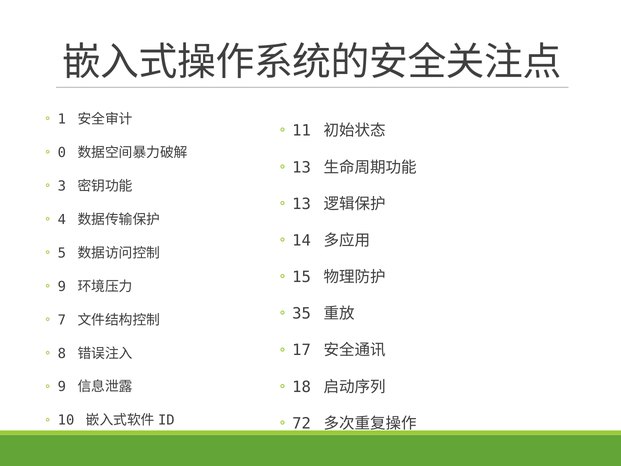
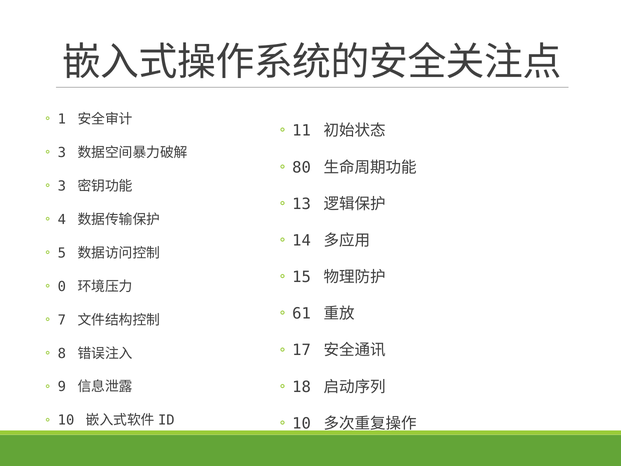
0 at (62, 153): 0 -> 3
13 at (302, 167): 13 -> 80
9 at (62, 286): 9 -> 0
35: 35 -> 61
72 at (302, 423): 72 -> 10
